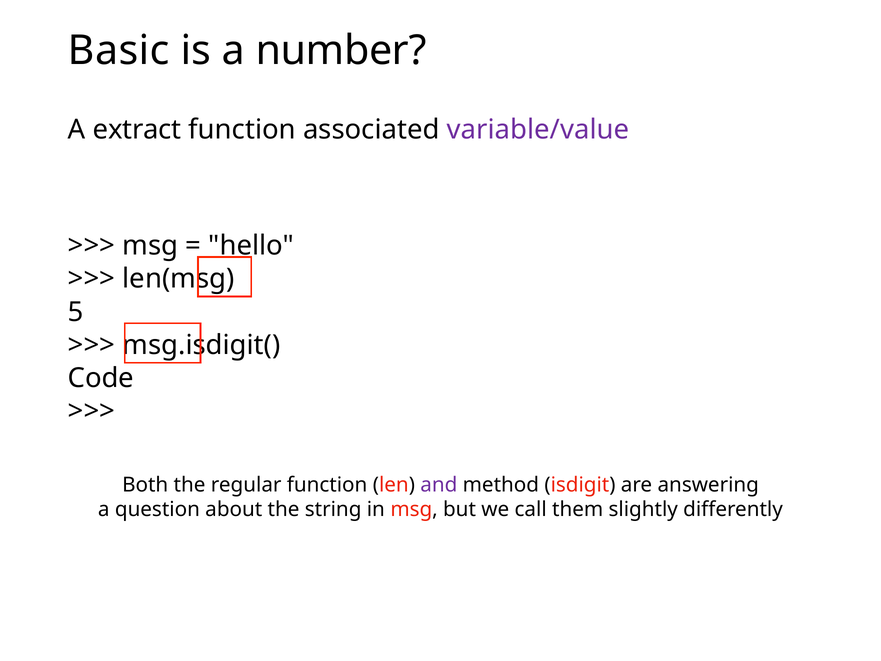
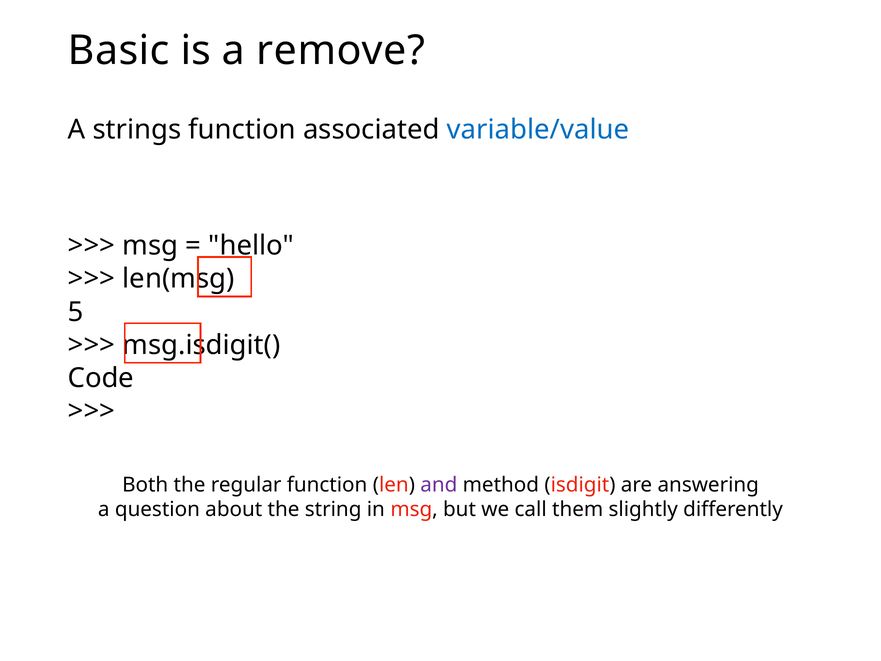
number: number -> remove
extract: extract -> strings
variable/value colour: purple -> blue
